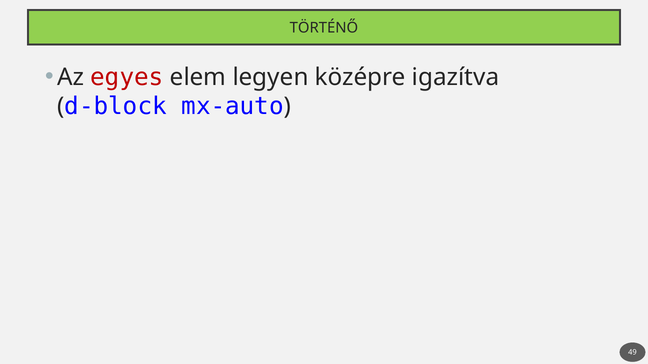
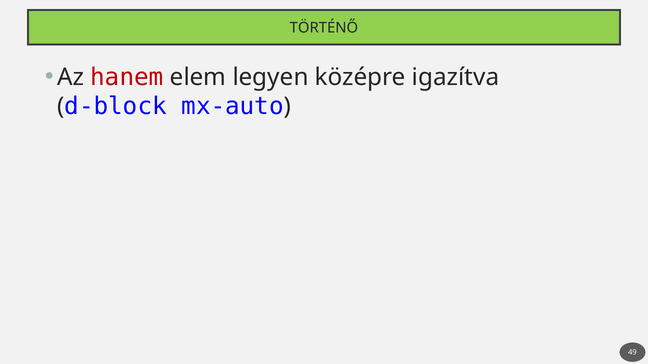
egyes: egyes -> hanem
